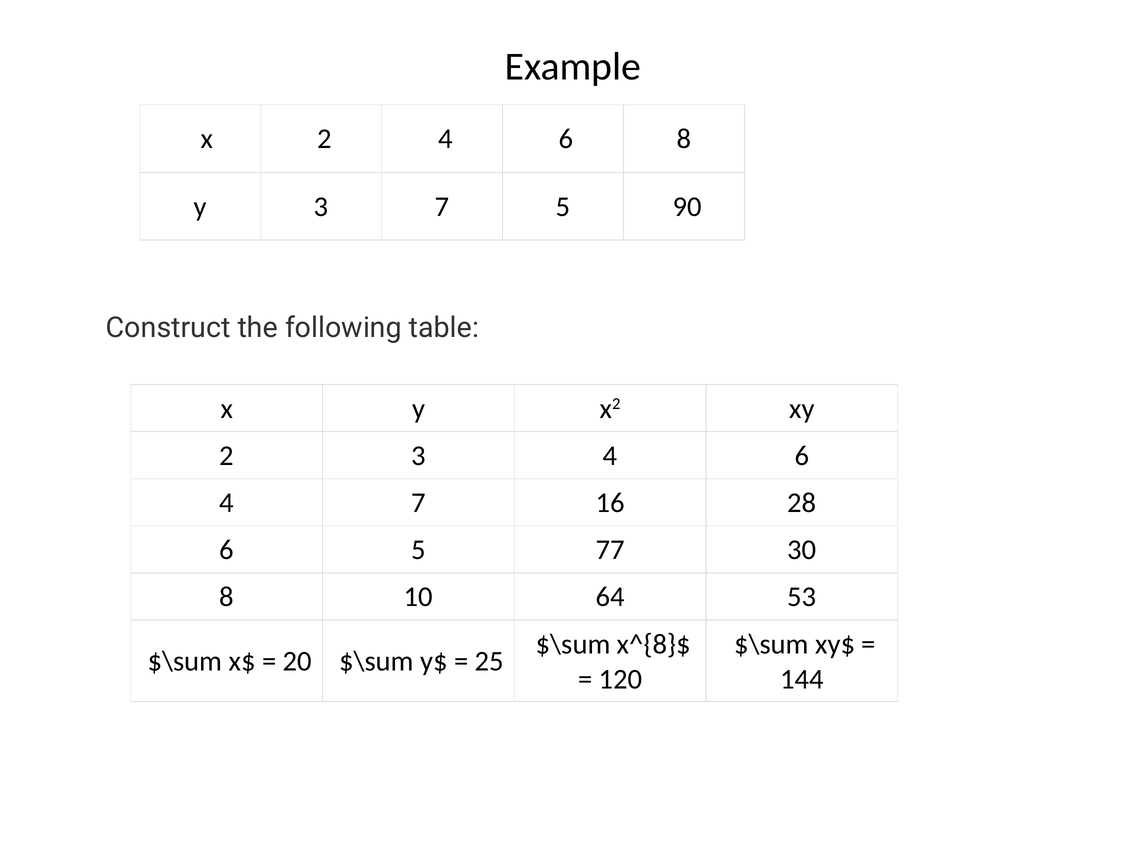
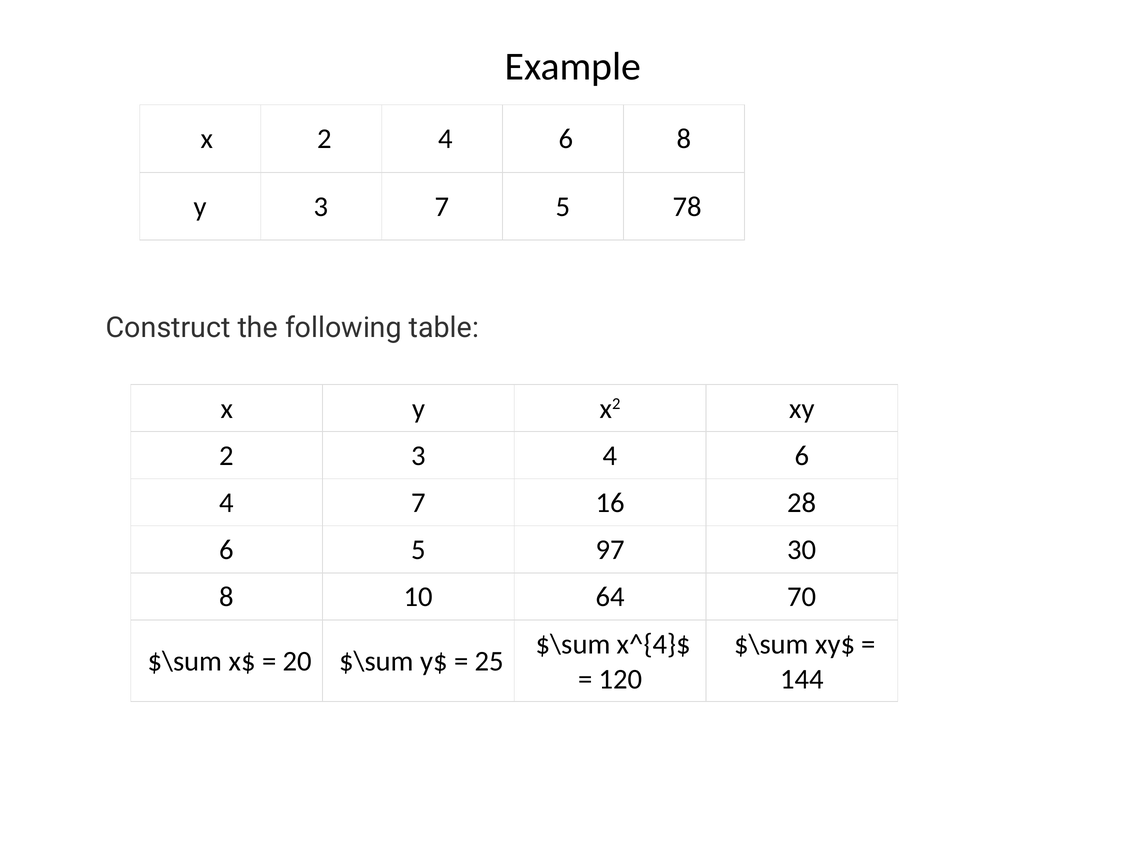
90: 90 -> 78
77: 77 -> 97
53: 53 -> 70
x^{8}$: x^{8}$ -> x^{4}$
